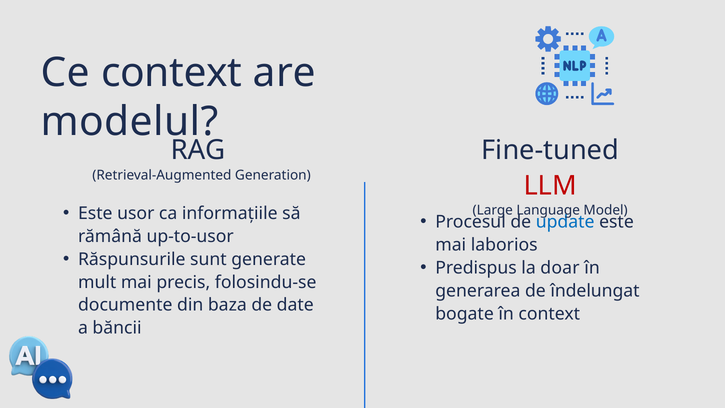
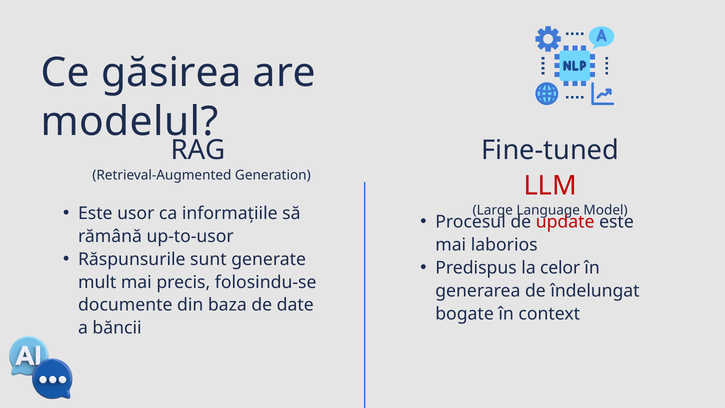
Ce context: context -> găsirea
update colour: blue -> red
doar: doar -> celor
